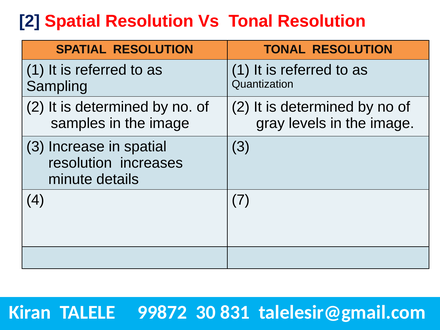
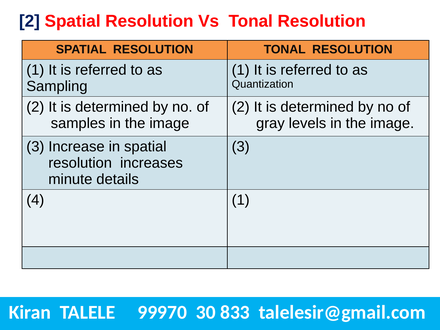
4 7: 7 -> 1
99872: 99872 -> 99970
831: 831 -> 833
